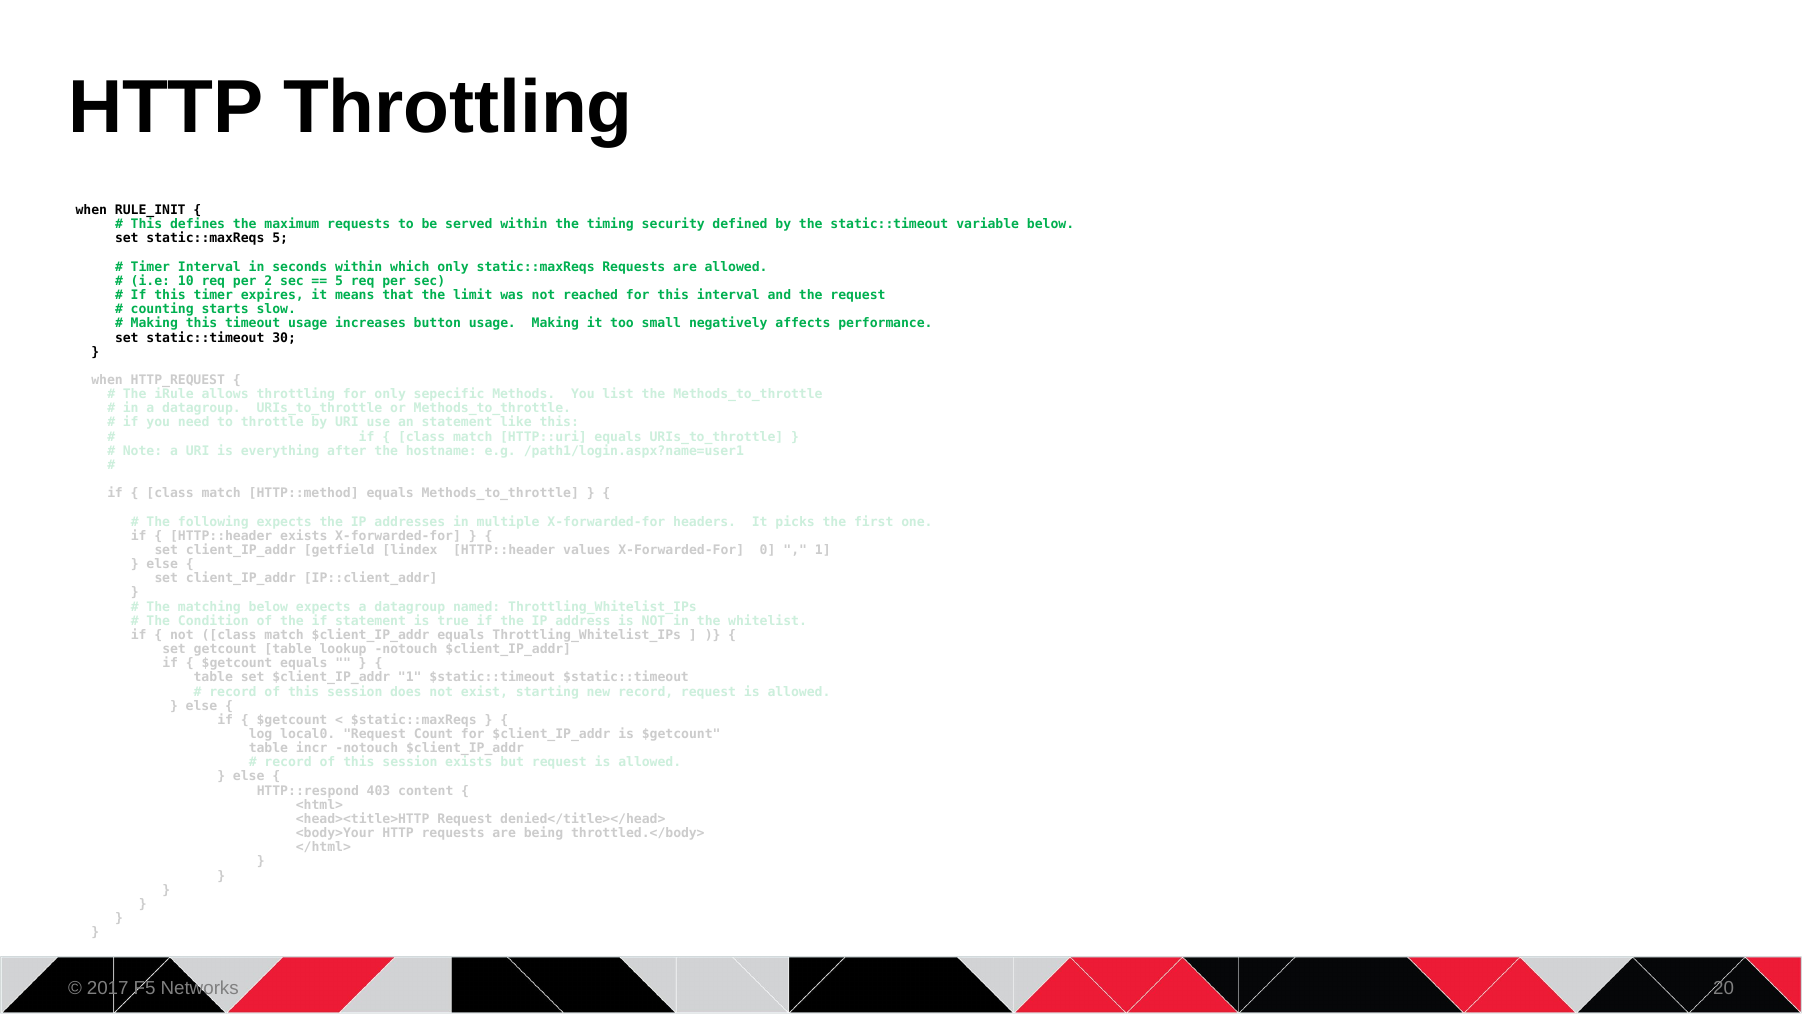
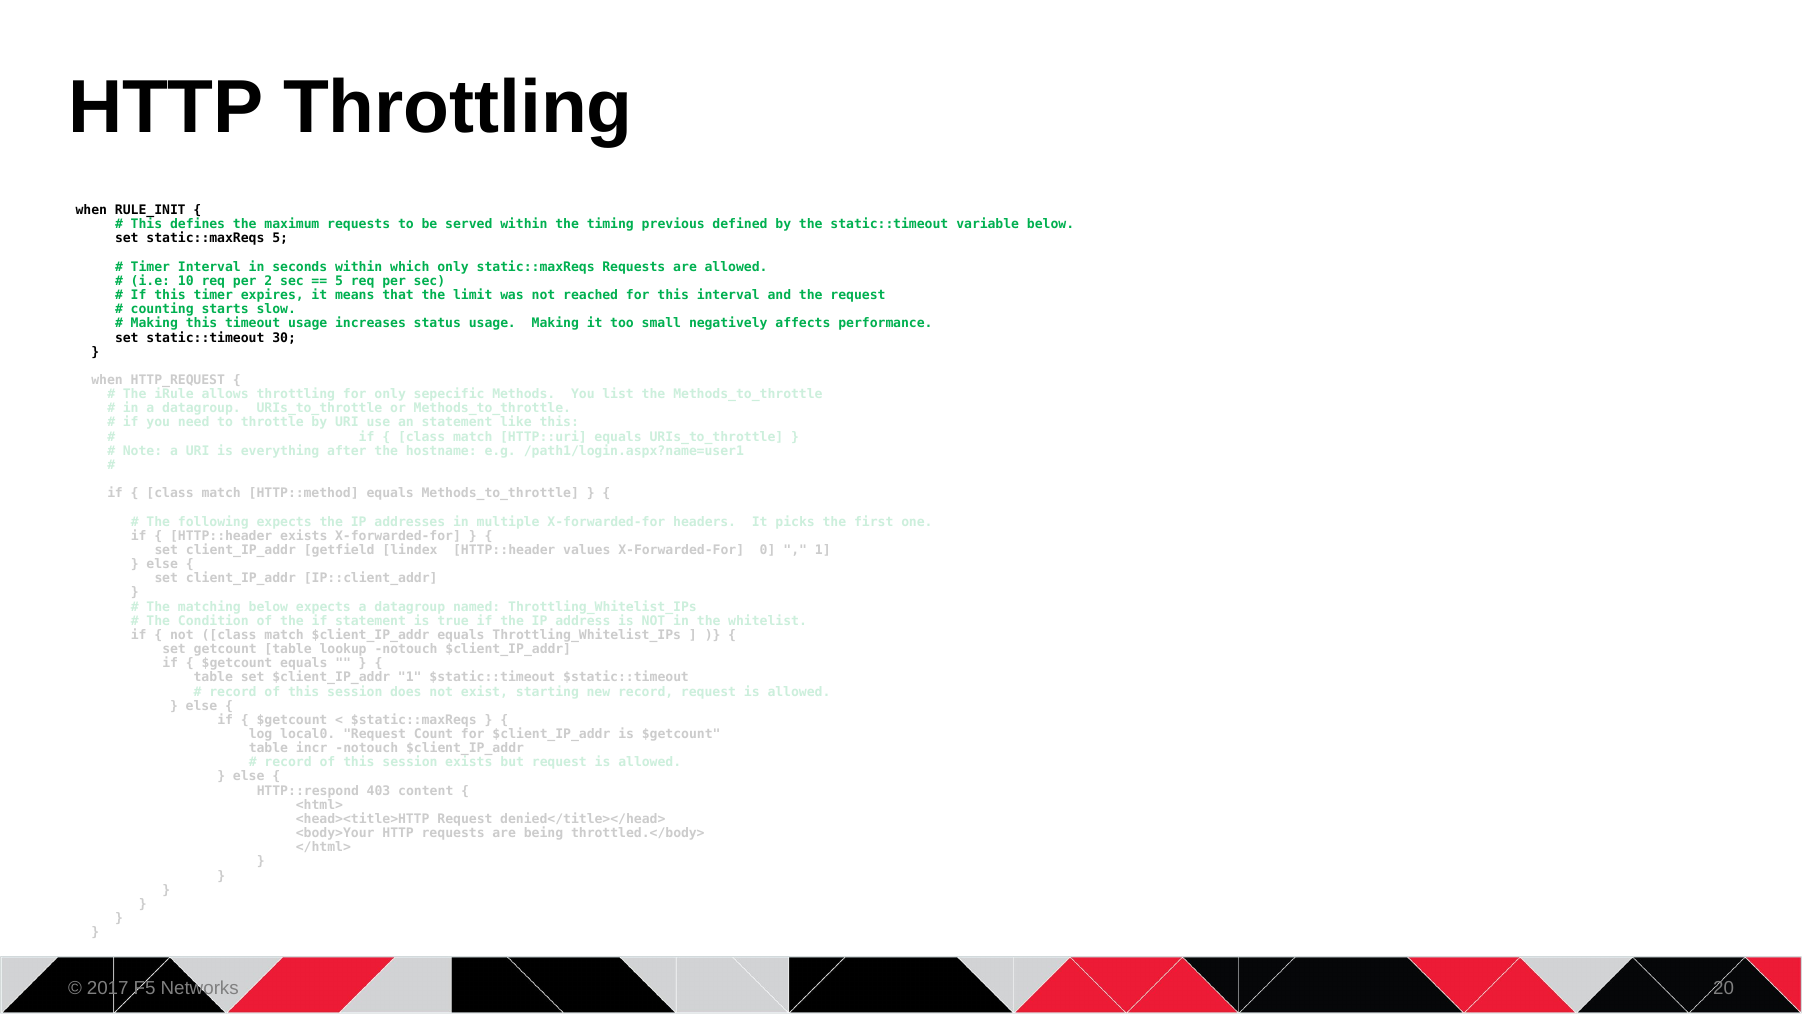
security: security -> previous
button: button -> status
